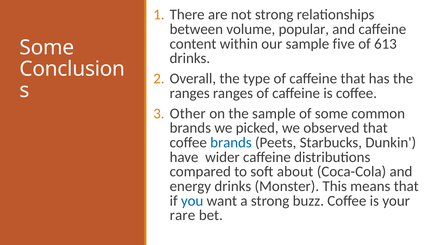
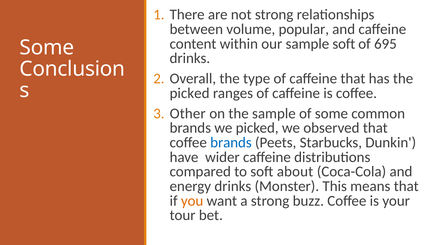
sample five: five -> soft
613: 613 -> 695
ranges at (190, 93): ranges -> picked
you colour: blue -> orange
rare: rare -> tour
